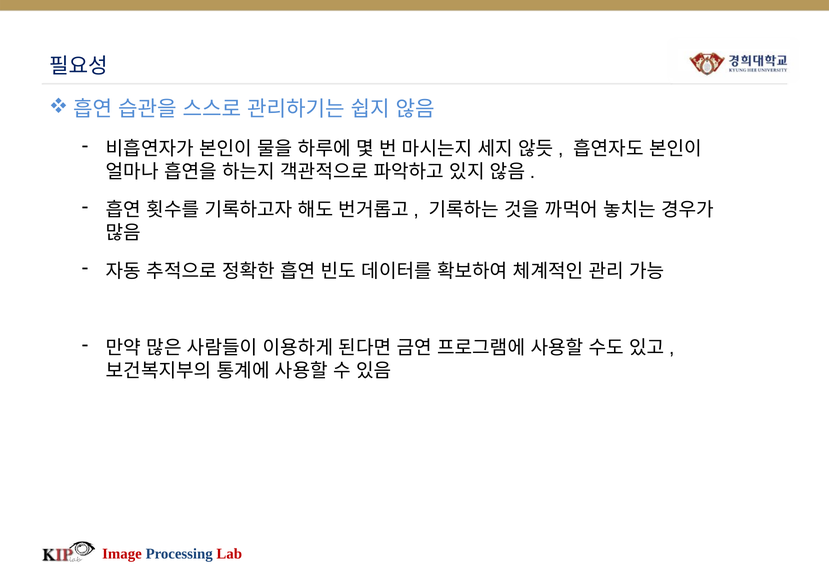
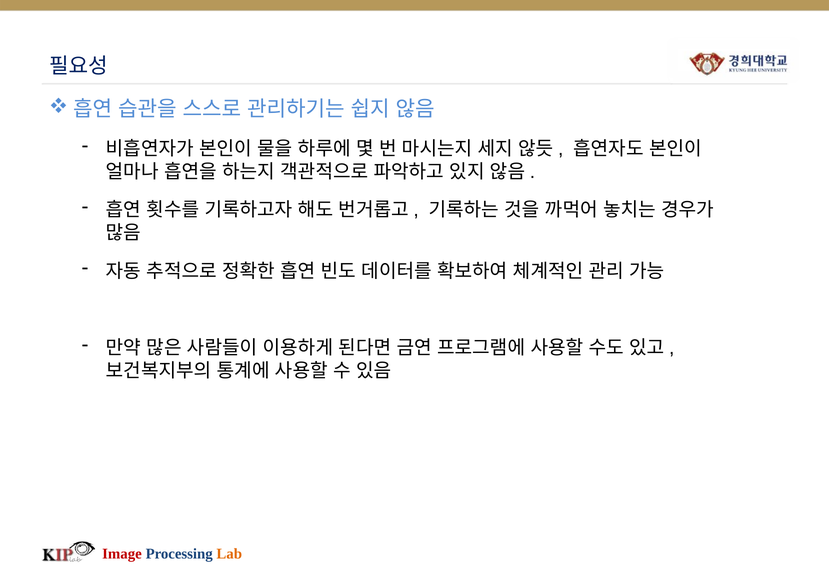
Lab colour: red -> orange
